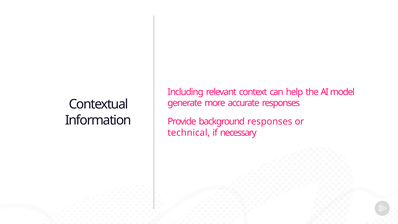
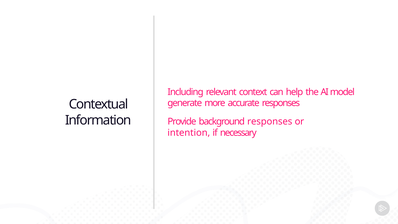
technical: technical -> intention
